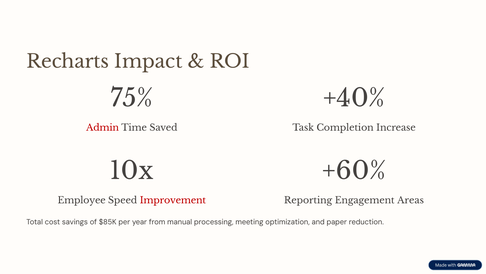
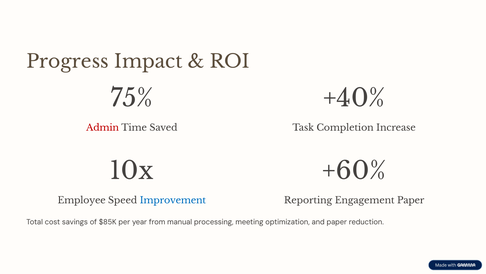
Recharts: Recharts -> Progress
Improvement colour: red -> blue
Engagement Areas: Areas -> Paper
